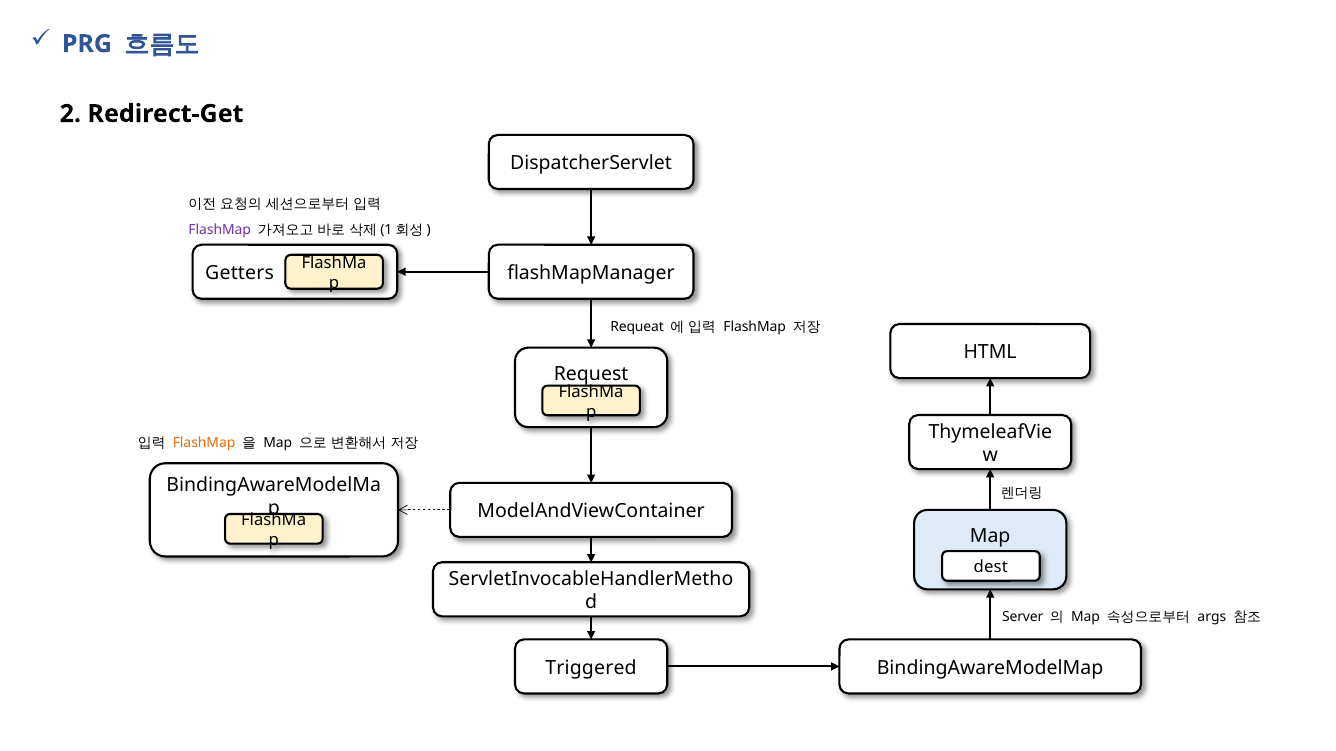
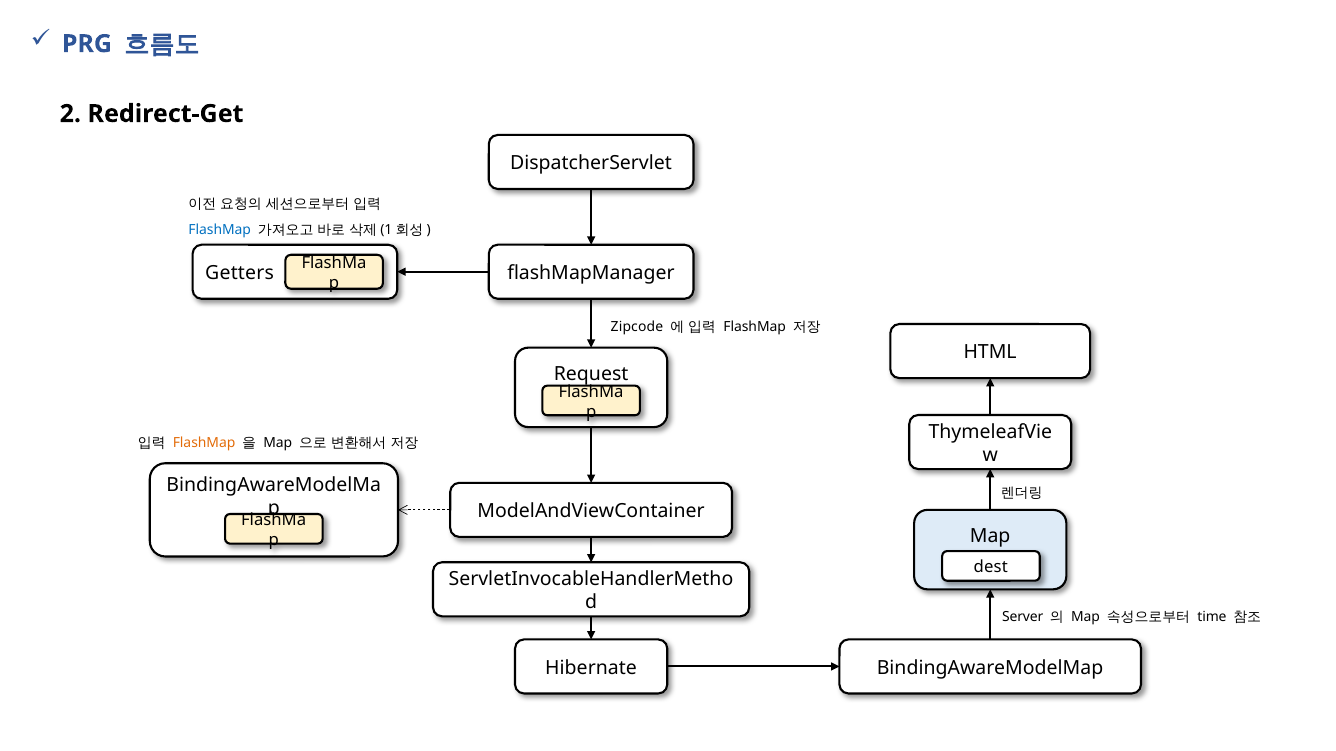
FlashMap at (220, 230) colour: purple -> blue
Requeat: Requeat -> Zipcode
args: args -> time
Triggered: Triggered -> Hibernate
